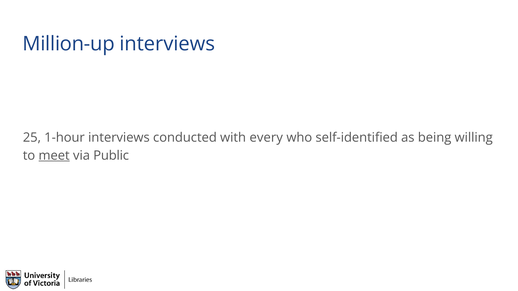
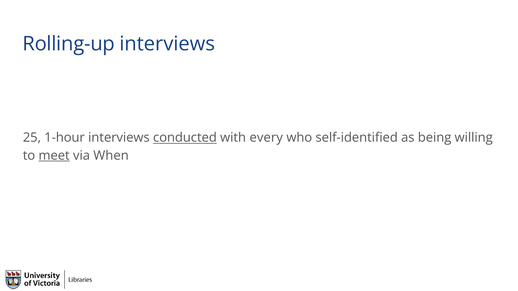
Million-up: Million-up -> Rolling-up
conducted underline: none -> present
Public: Public -> When
